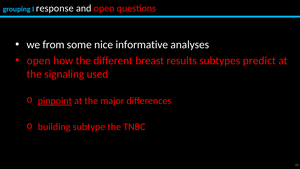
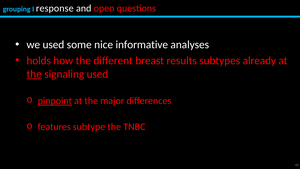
we from: from -> used
open at (39, 60): open -> holds
predict: predict -> already
the at (34, 74) underline: none -> present
building: building -> features
